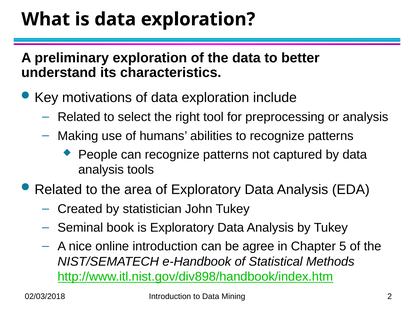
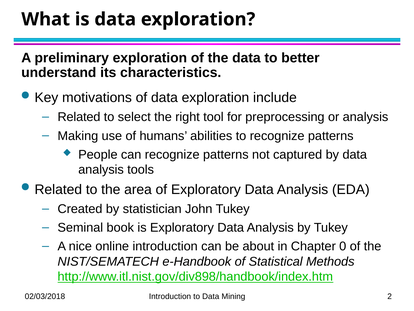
agree: agree -> about
5: 5 -> 0
